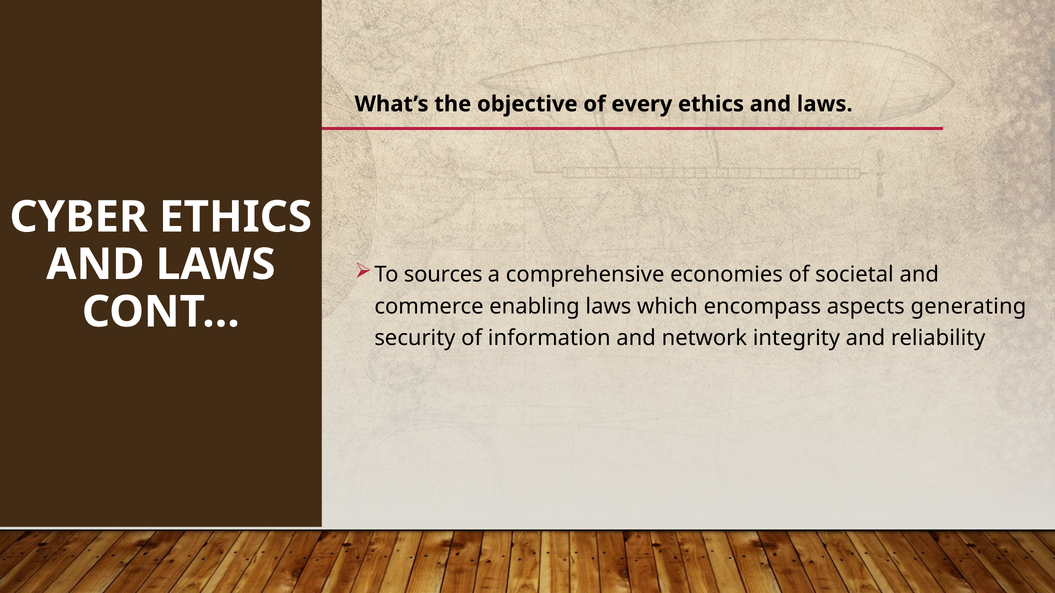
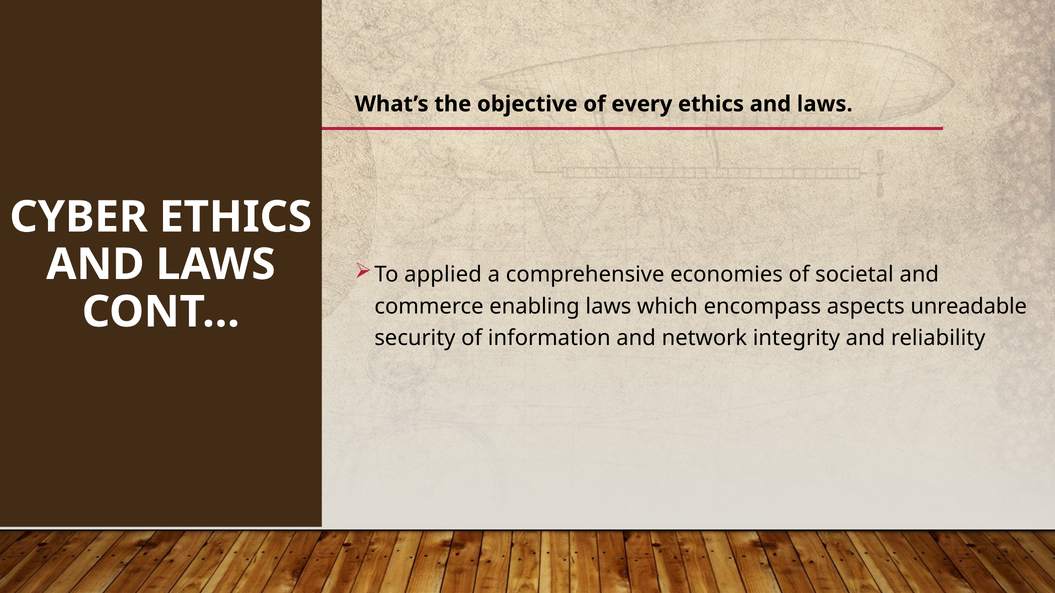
sources: sources -> applied
generating: generating -> unreadable
